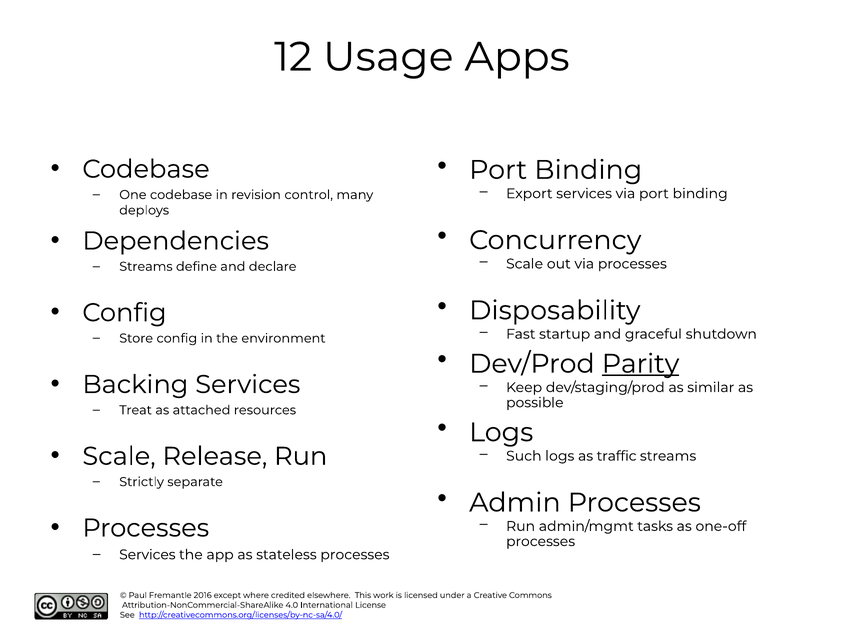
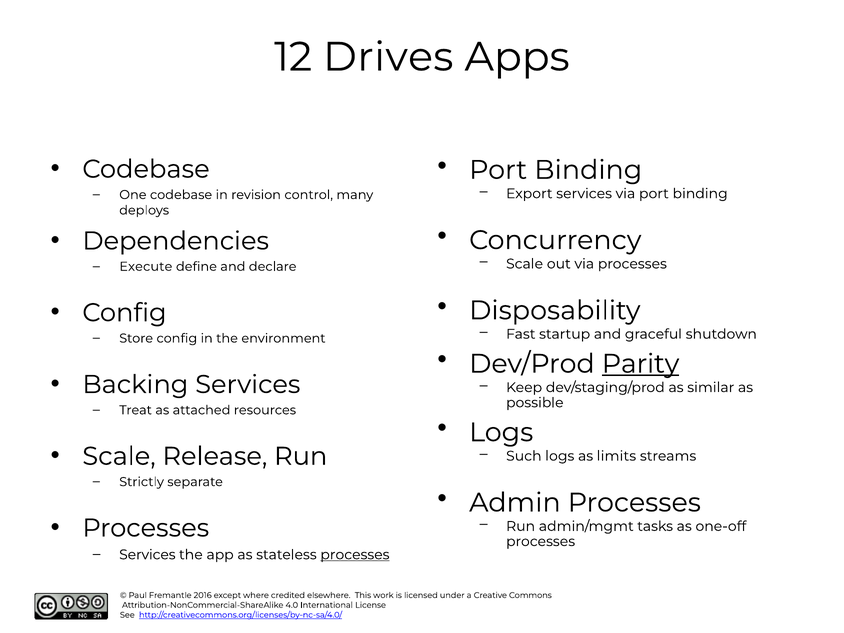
Usage: Usage -> Drives
Streams at (146, 267): Streams -> Execute
traffic: traffic -> limits
processes at (355, 555) underline: none -> present
